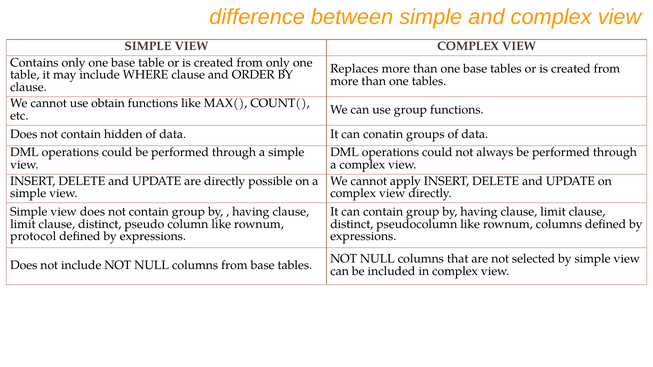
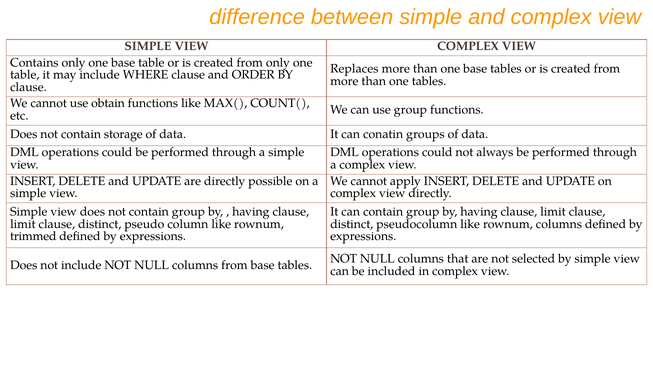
hidden: hidden -> storage
protocol: protocol -> trimmed
